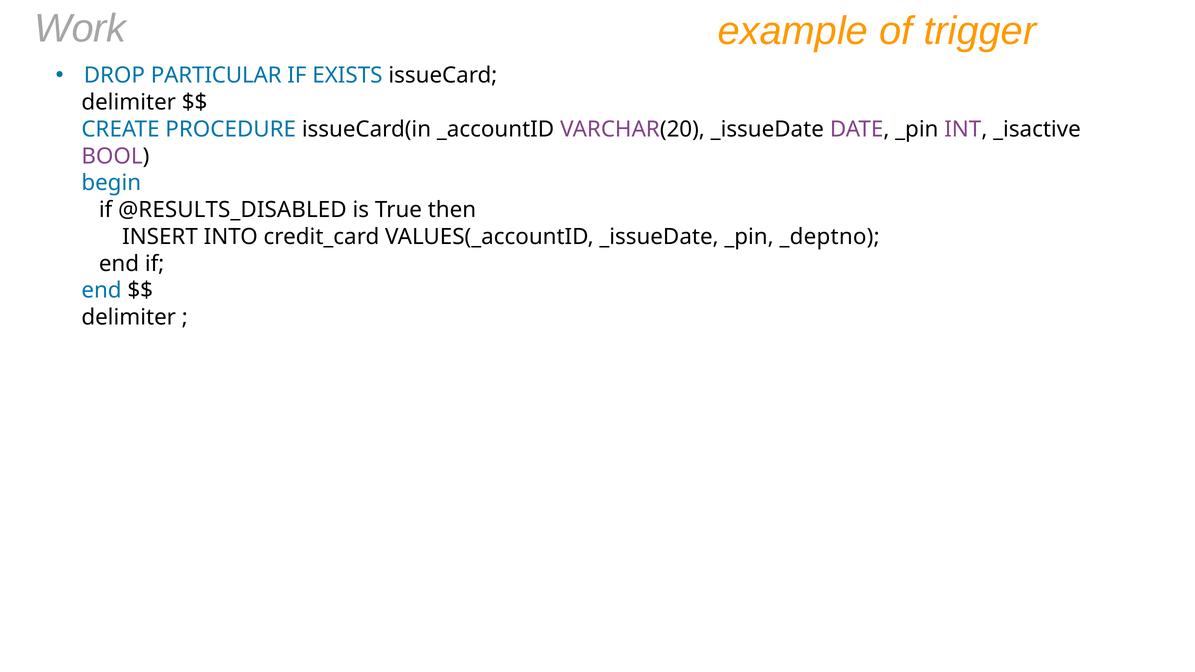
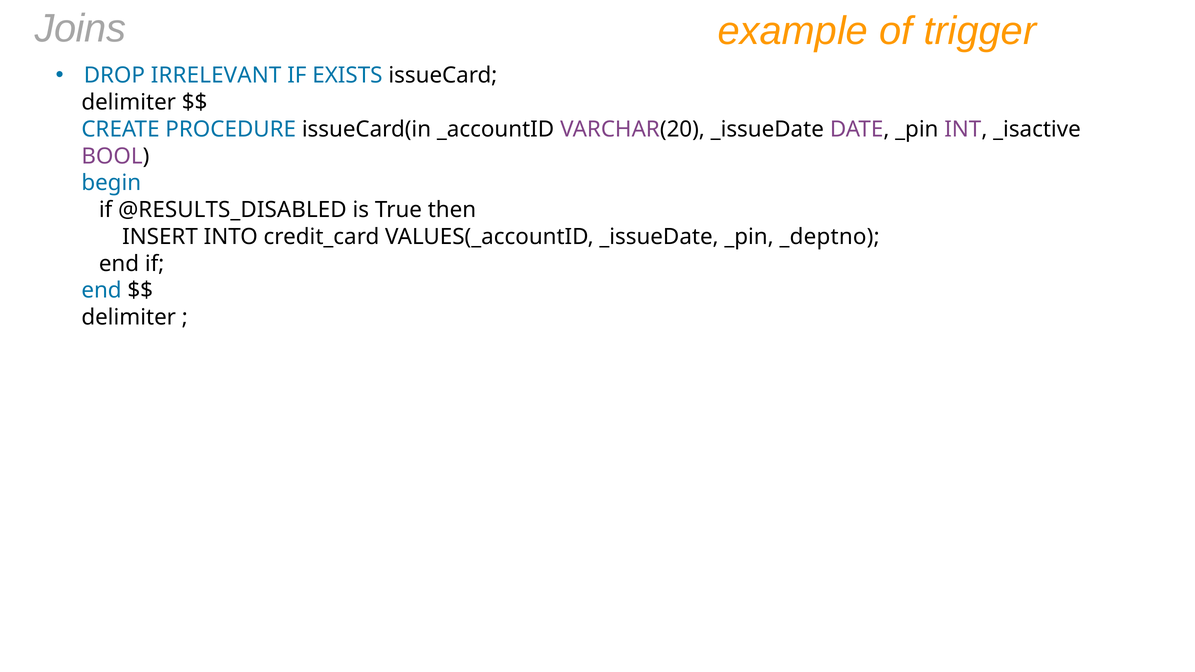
Work: Work -> Joins
PARTICULAR: PARTICULAR -> IRRELEVANT
